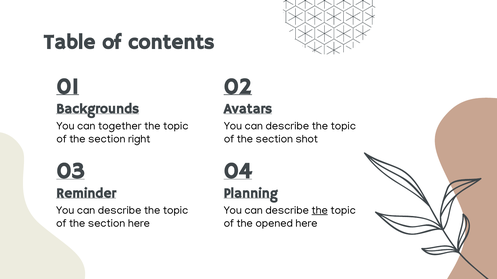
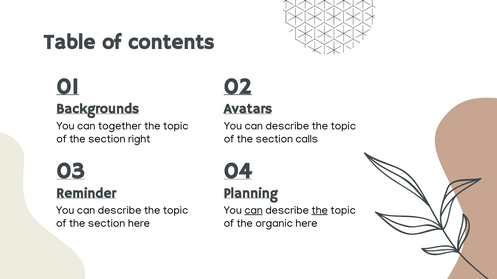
shot: shot -> calls
can at (254, 210) underline: none -> present
opened: opened -> organic
